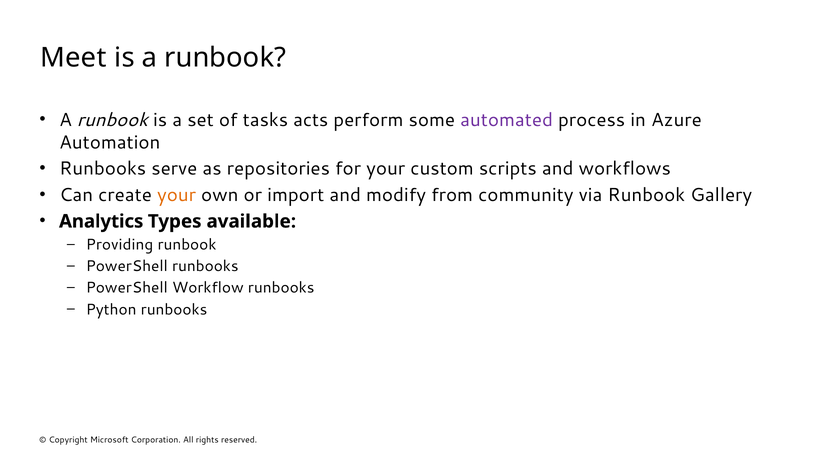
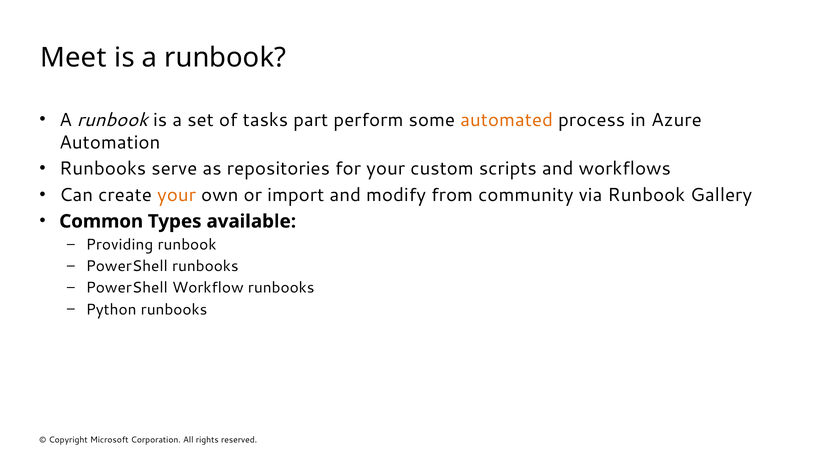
acts: acts -> part
automated colour: purple -> orange
Analytics: Analytics -> Common
